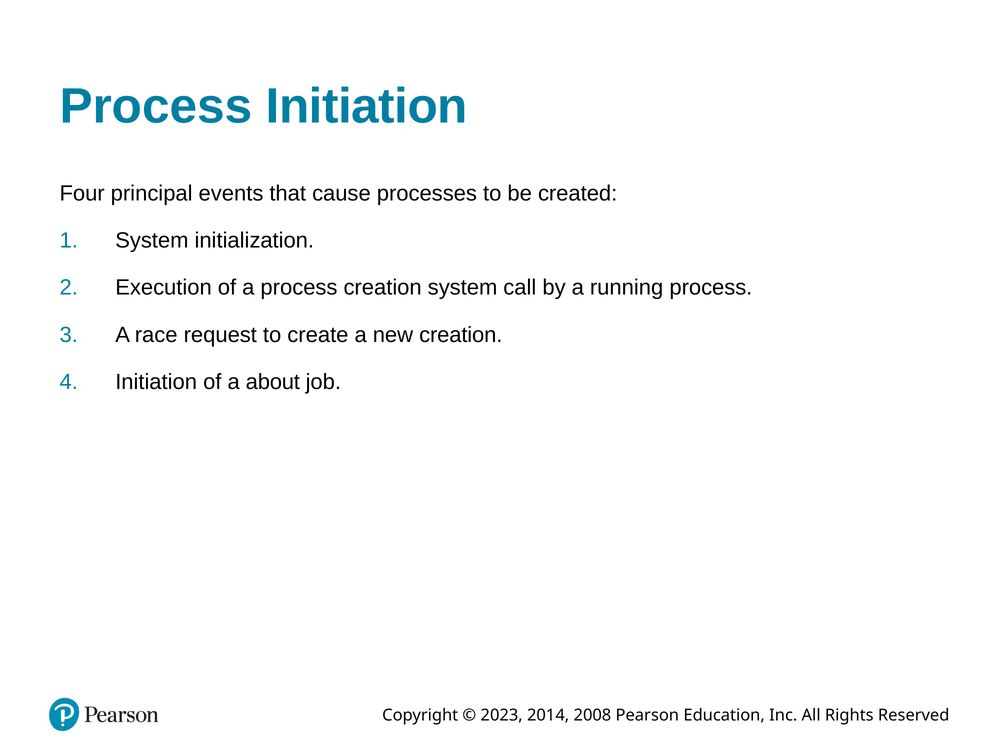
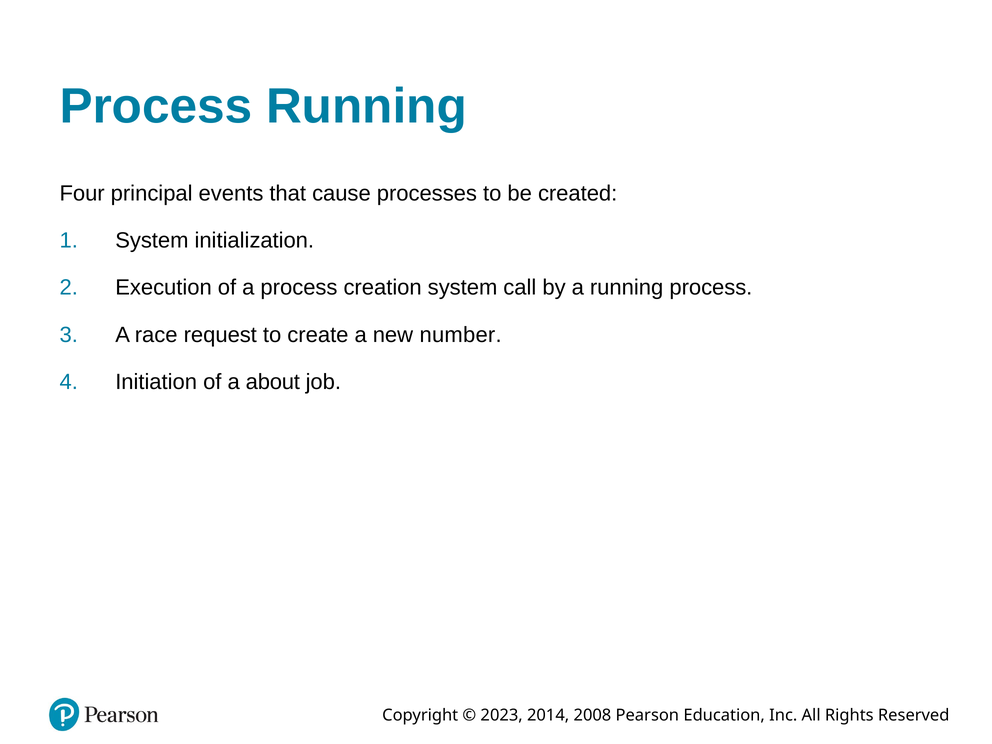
Process Initiation: Initiation -> Running
new creation: creation -> number
